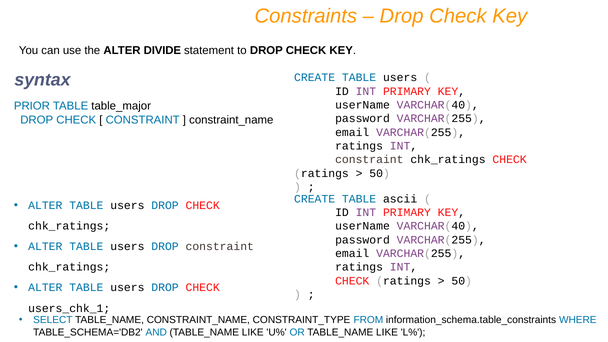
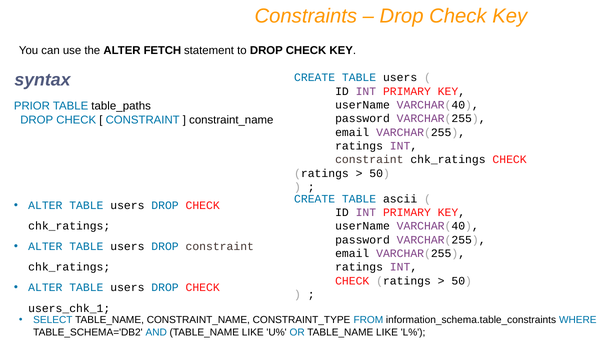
DIVIDE: DIVIDE -> FETCH
table_major: table_major -> table_paths
